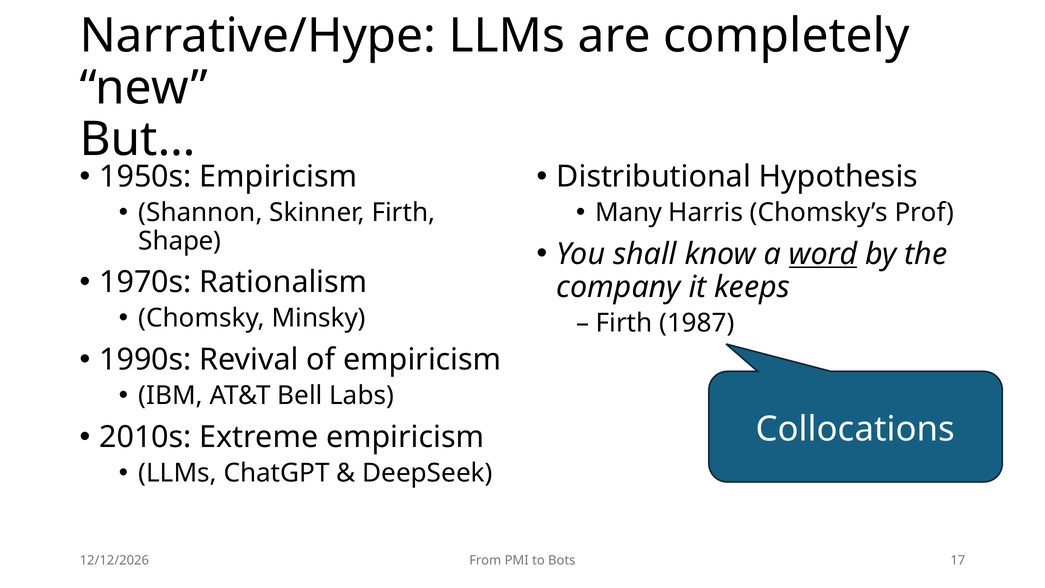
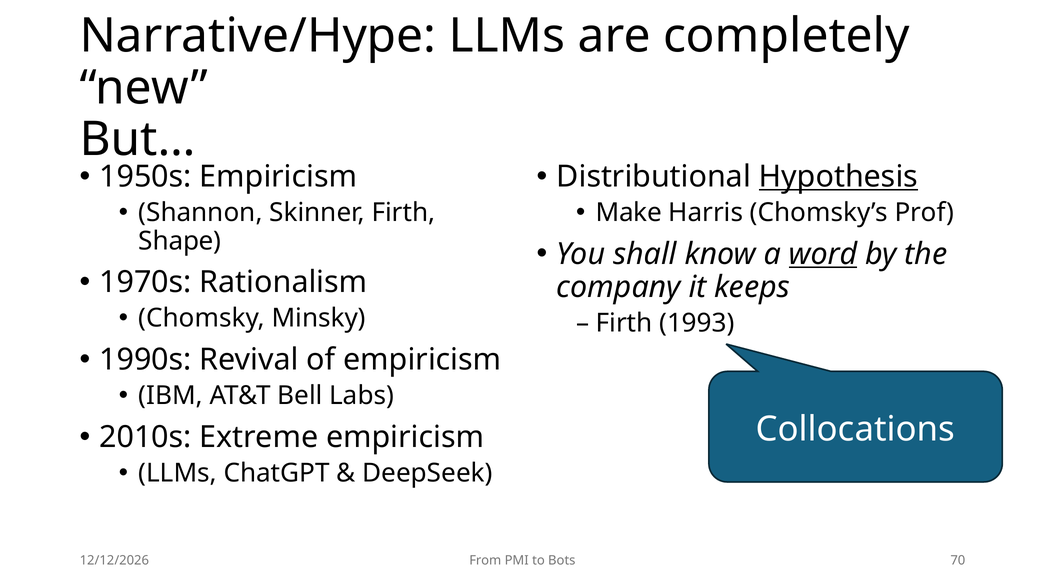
Hypothesis underline: none -> present
Many: Many -> Make
1987: 1987 -> 1993
17: 17 -> 70
